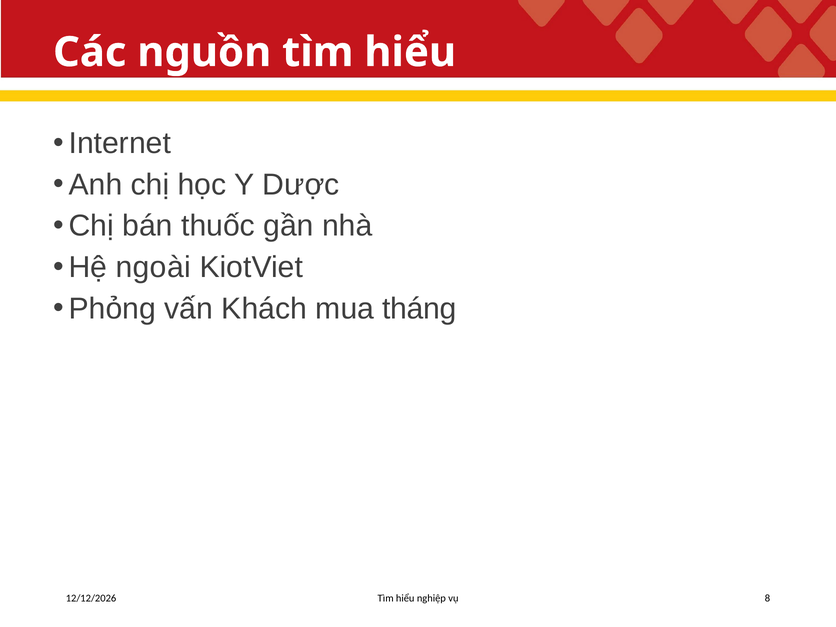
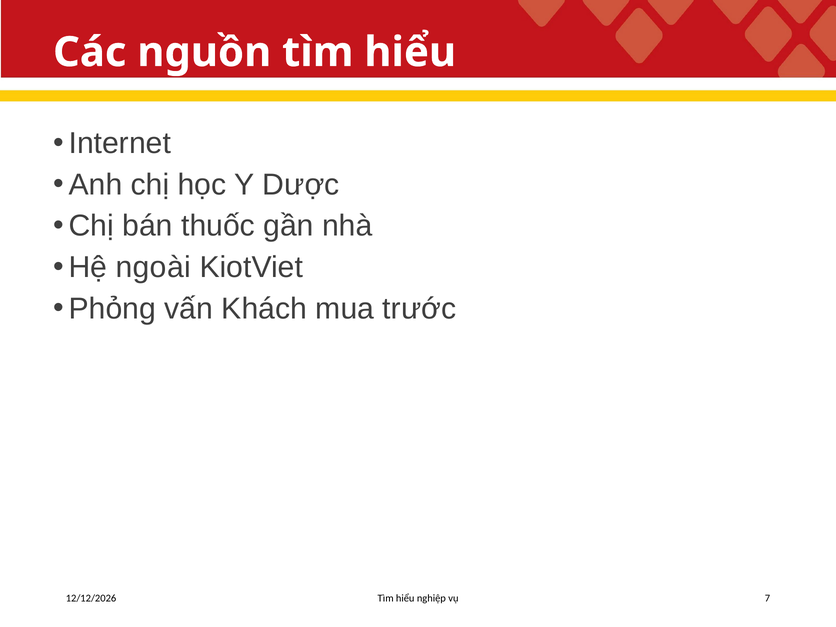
tháng: tháng -> trước
8: 8 -> 7
